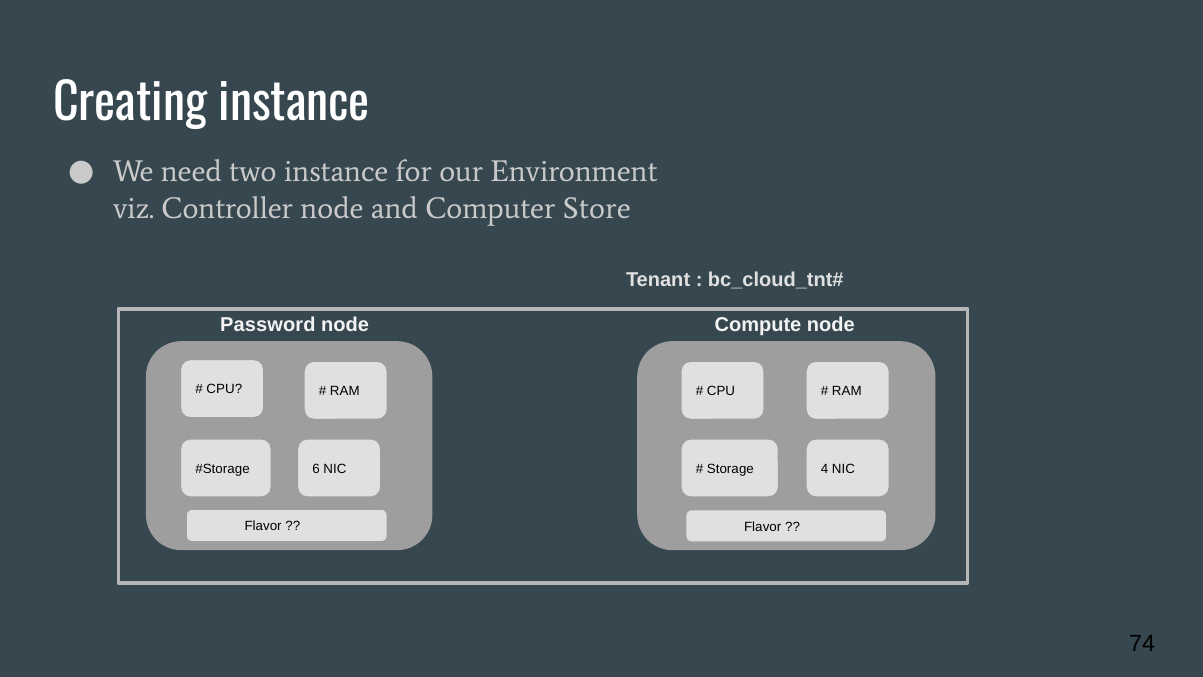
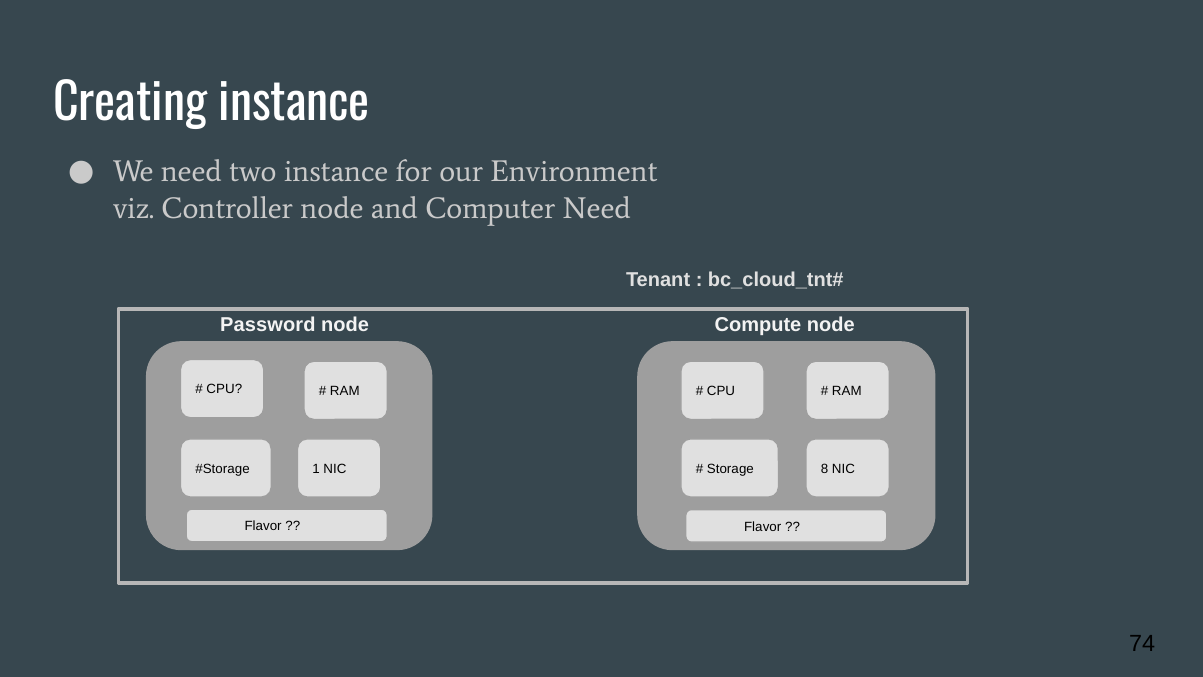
Computer Store: Store -> Need
6: 6 -> 1
4: 4 -> 8
